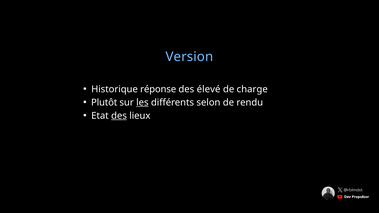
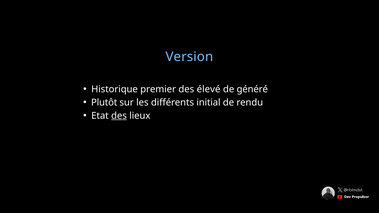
réponse: réponse -> premier
charge: charge -> généré
les underline: present -> none
selon: selon -> initial
